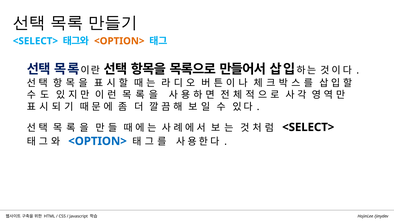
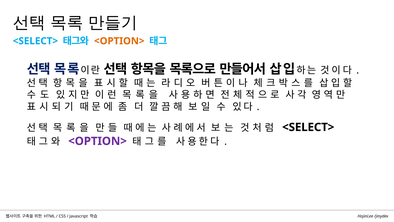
<OPTION> at (98, 141) colour: blue -> purple
